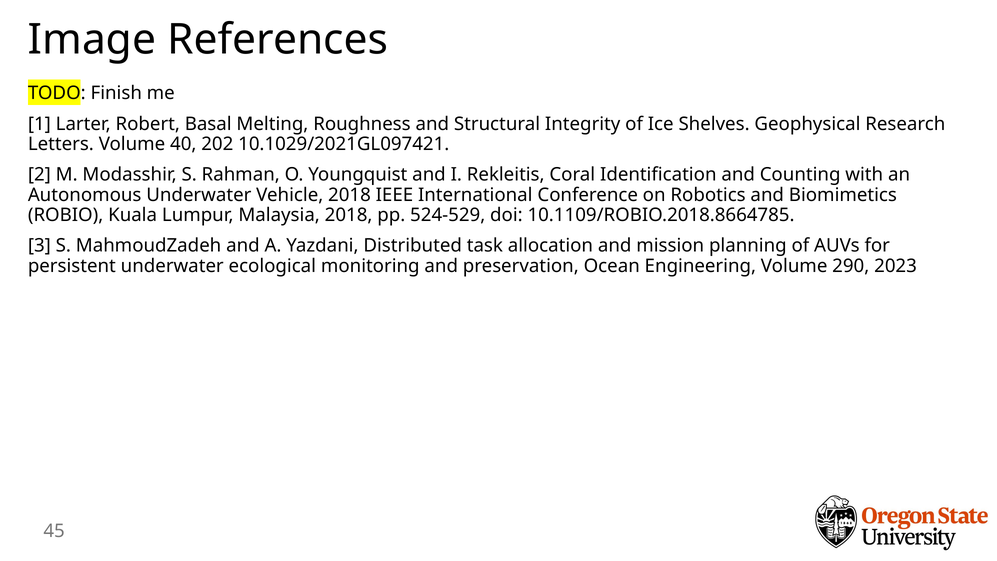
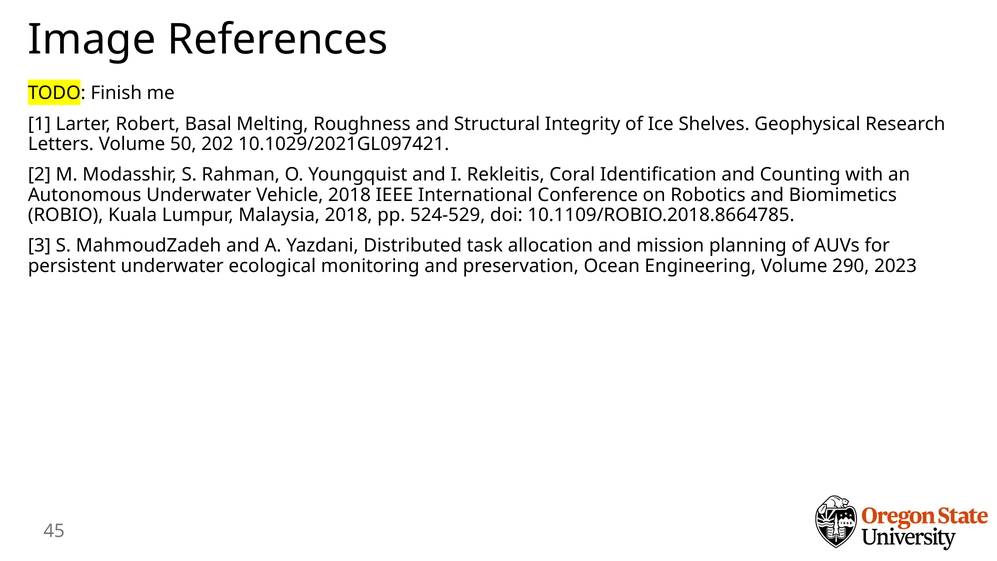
40: 40 -> 50
